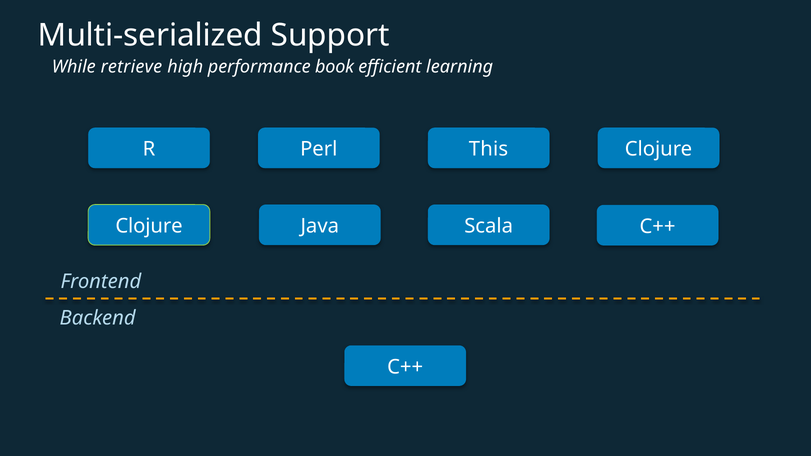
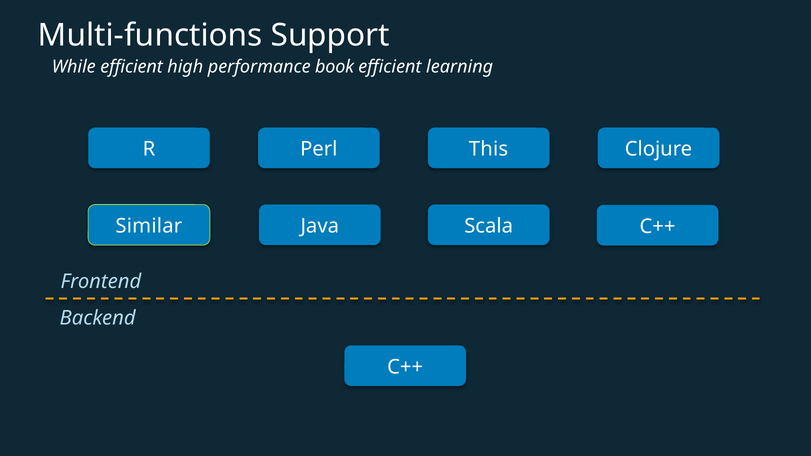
Multi-serialized: Multi-serialized -> Multi-functions
While retrieve: retrieve -> efficient
Clojure at (149, 226): Clojure -> Similar
